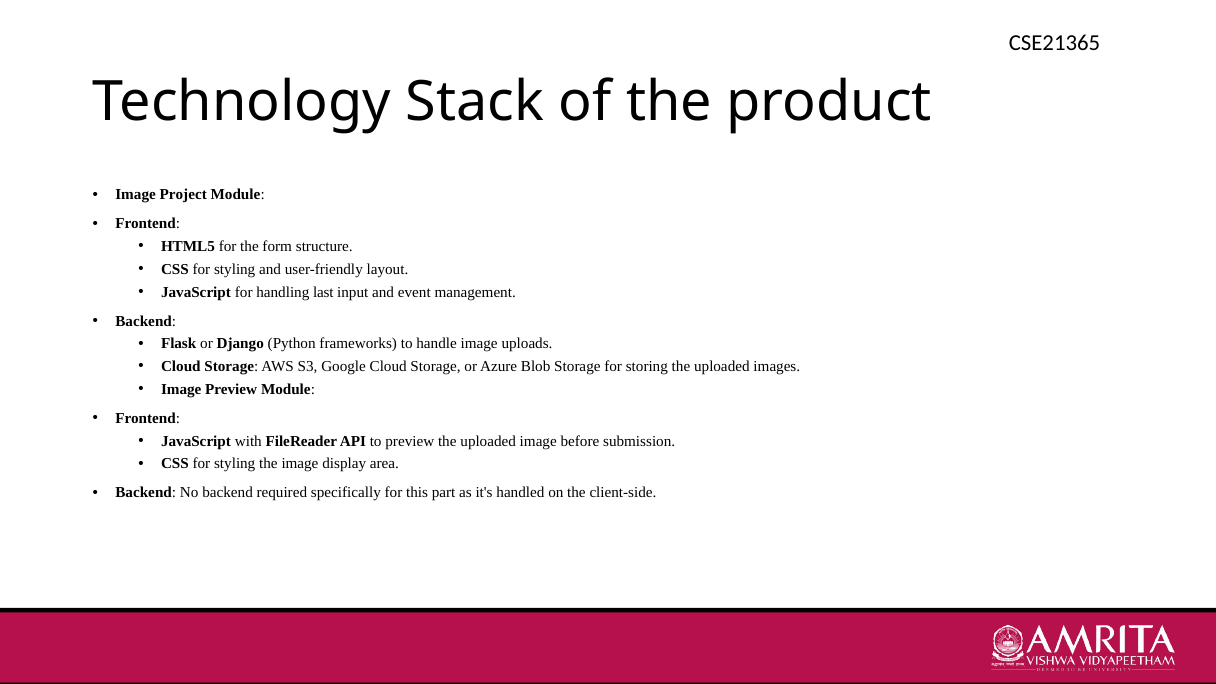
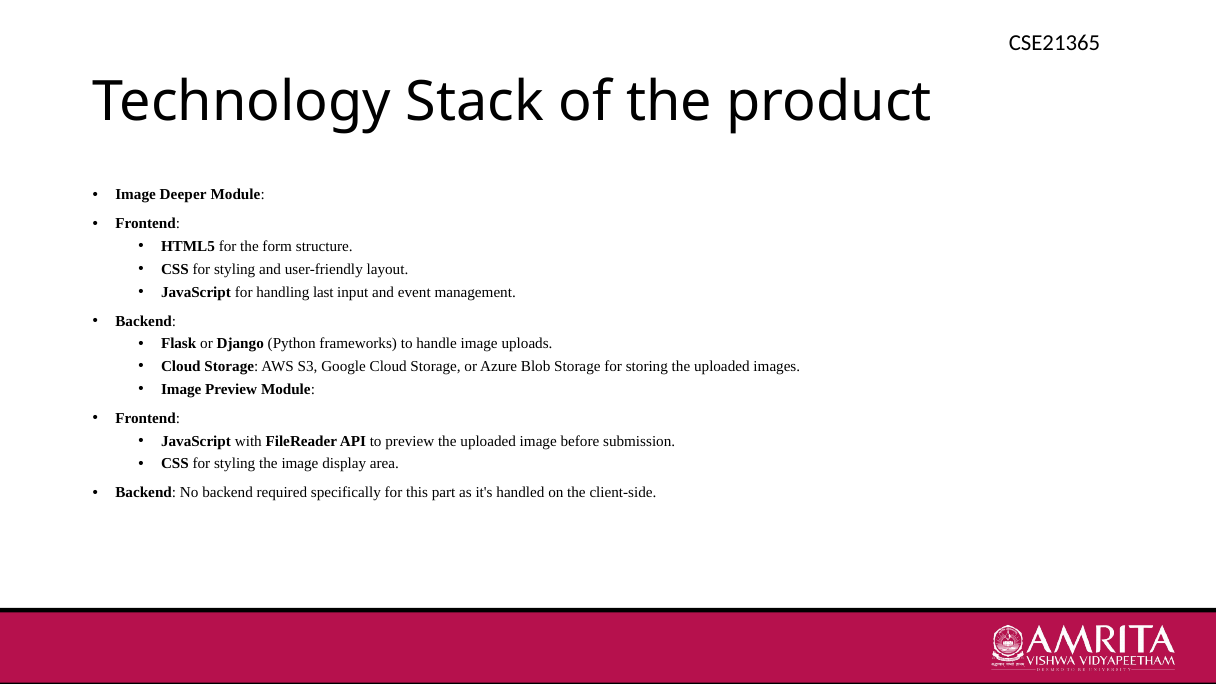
Project: Project -> Deeper
